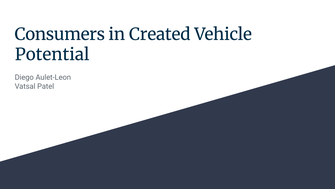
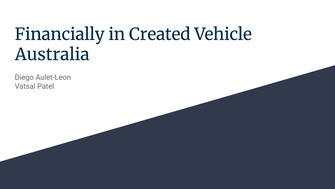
Consumers: Consumers -> Financially
Potential: Potential -> Australia
